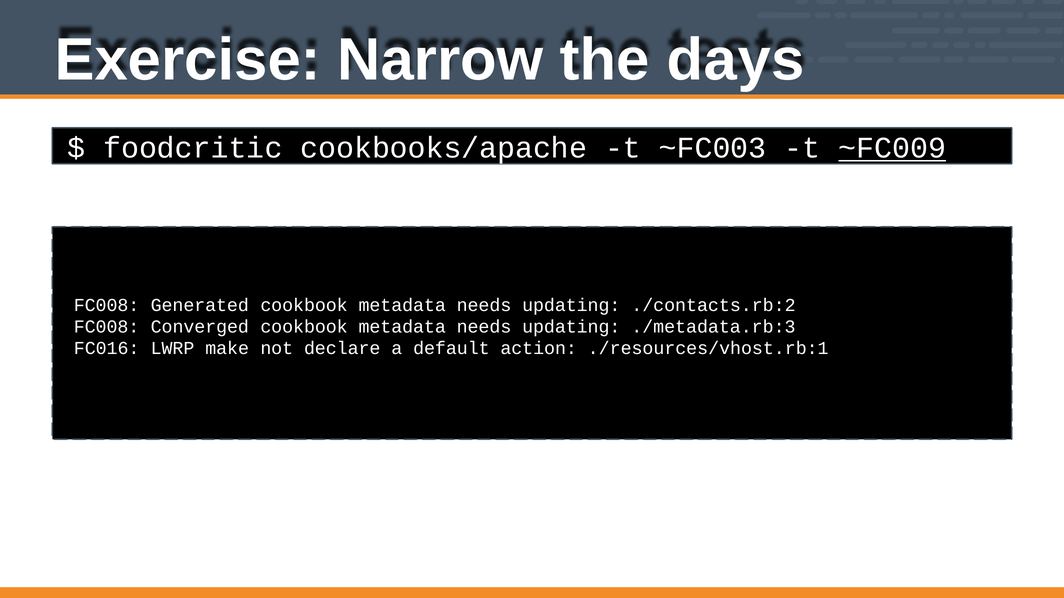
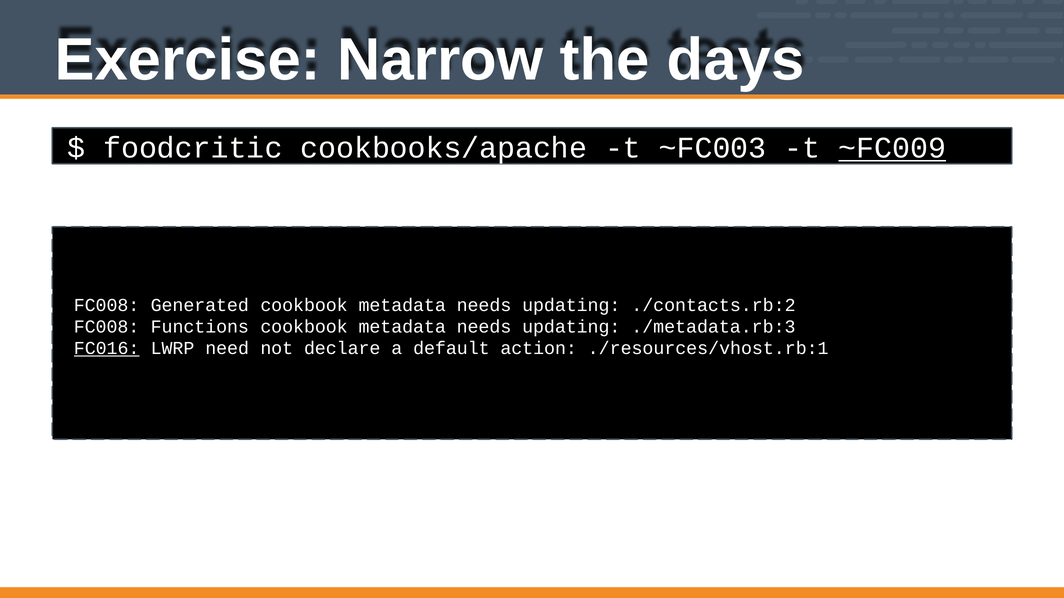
Converged: Converged -> Functions
FC016 underline: none -> present
make: make -> need
